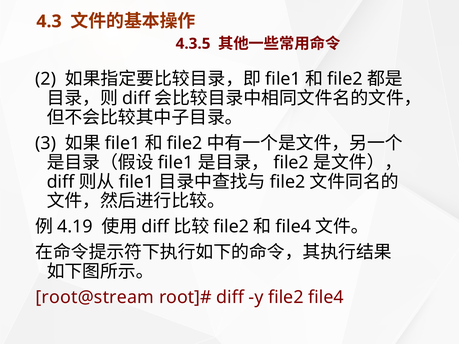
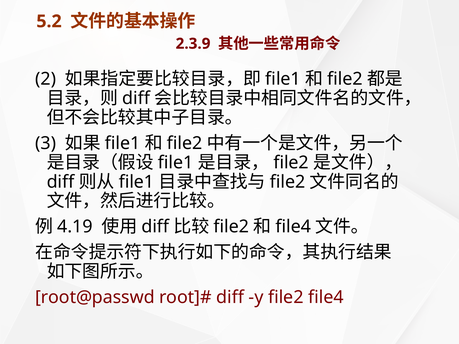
4.3: 4.3 -> 5.2
4.3.5: 4.3.5 -> 2.3.9
root@stream: root@stream -> root@passwd
